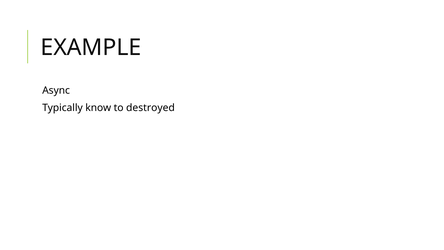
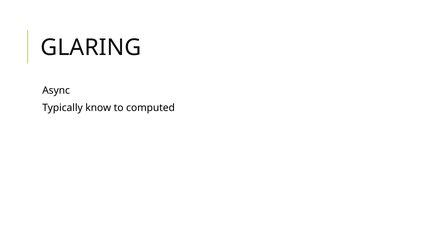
EXAMPLE: EXAMPLE -> GLARING
destroyed: destroyed -> computed
